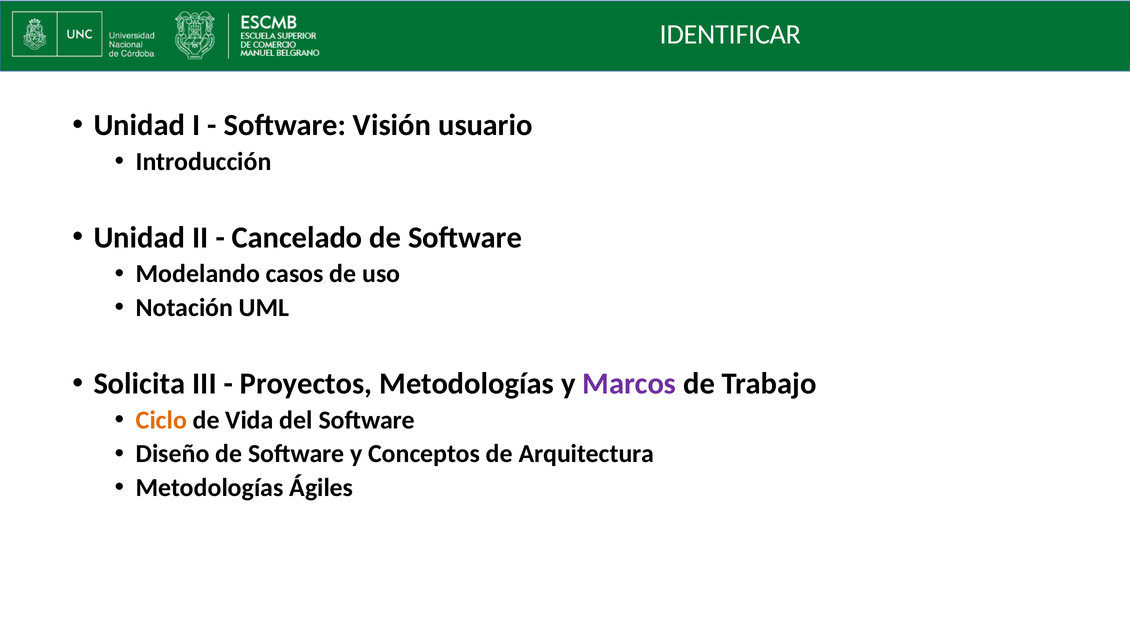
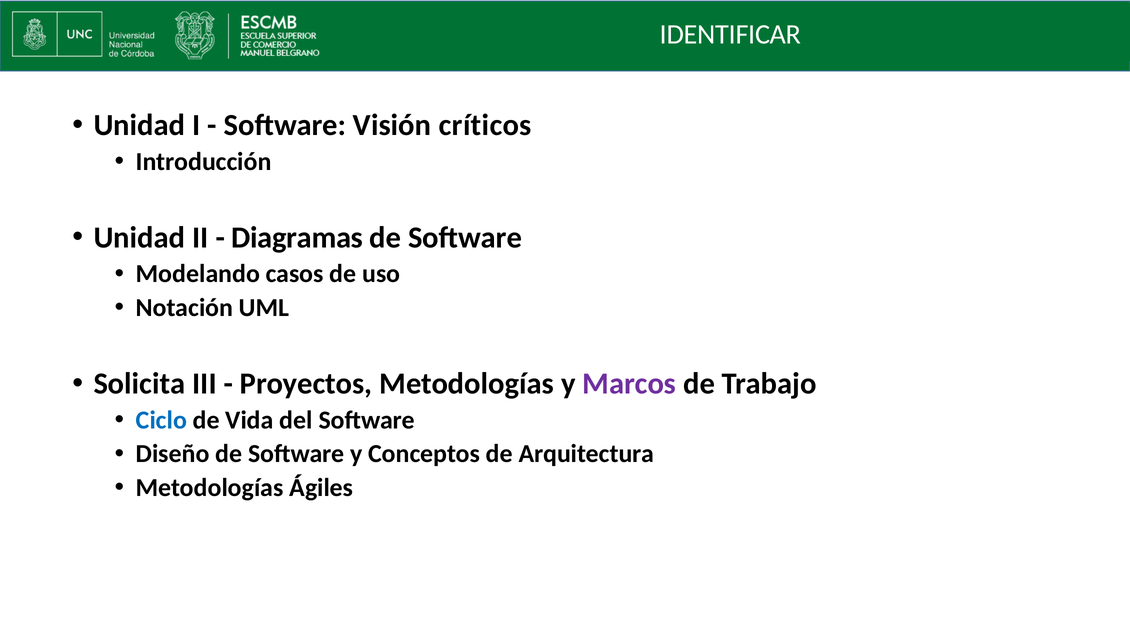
usuario: usuario -> críticos
Cancelado: Cancelado -> Diagramas
Ciclo colour: orange -> blue
